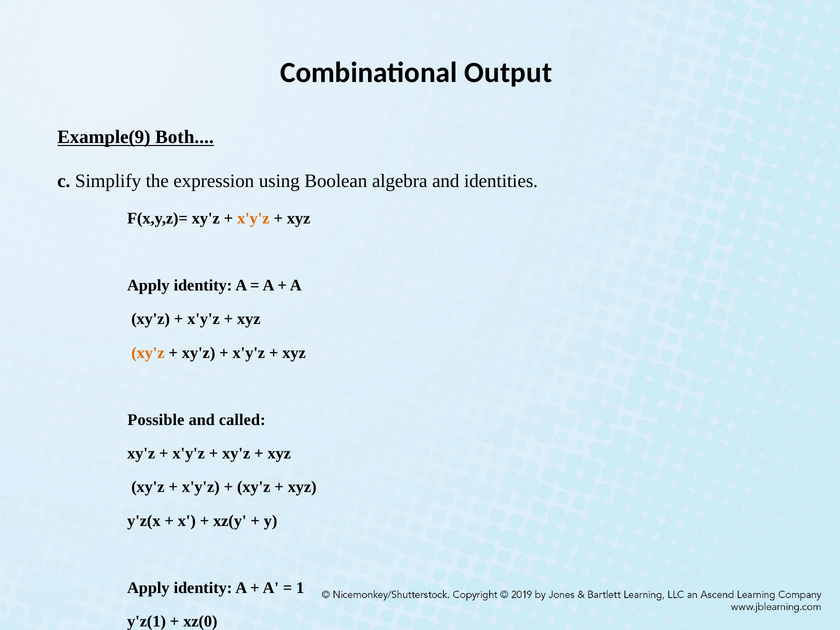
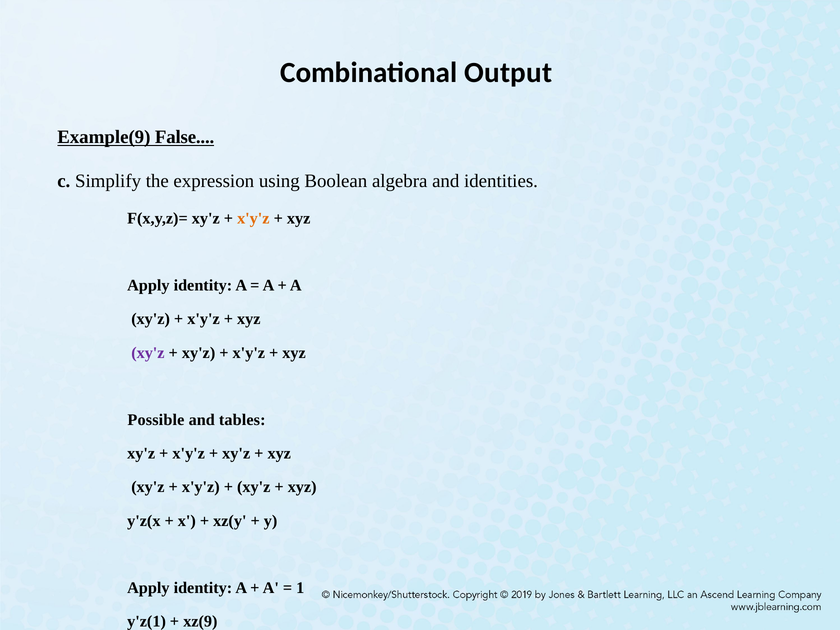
Both: Both -> False
xy'z at (148, 353) colour: orange -> purple
called: called -> tables
xz(0: xz(0 -> xz(9
